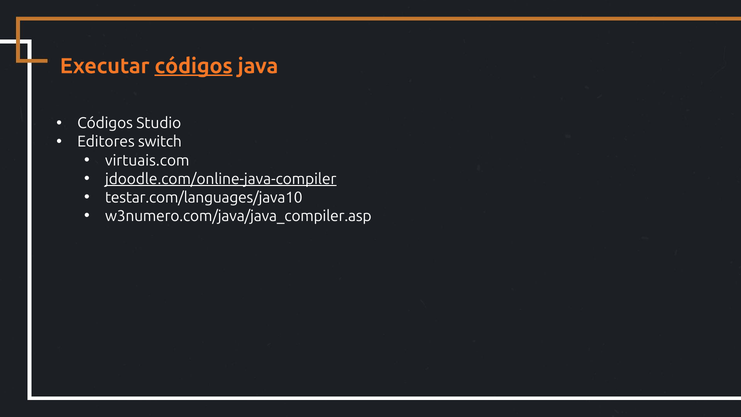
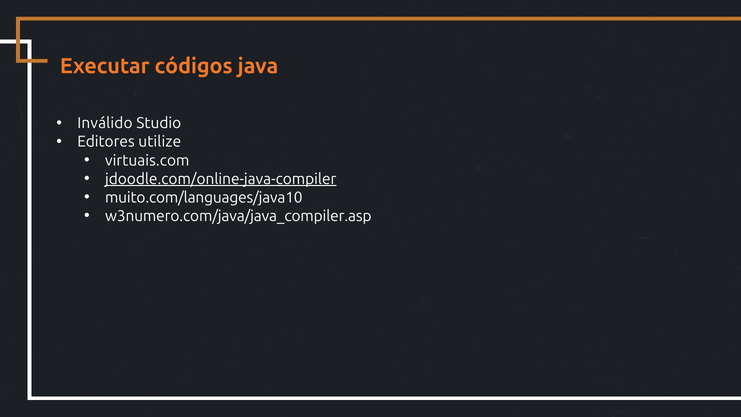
códigos at (194, 66) underline: present -> none
Códigos at (105, 123): Códigos -> Inválido
switch: switch -> utilize
testar.com/languages/java10: testar.com/languages/java10 -> muito.com/languages/java10
